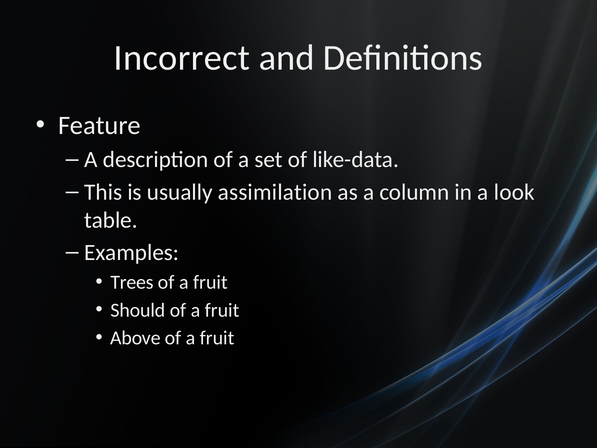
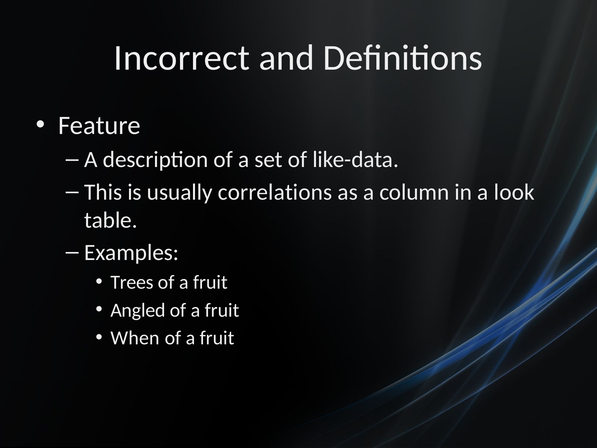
assimilation: assimilation -> correlations
Should: Should -> Angled
Above: Above -> When
